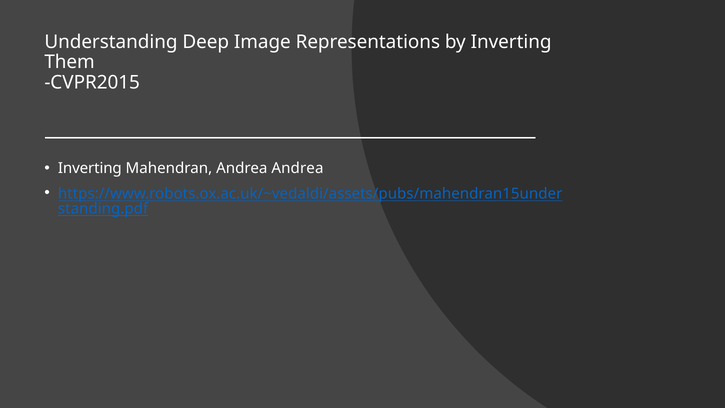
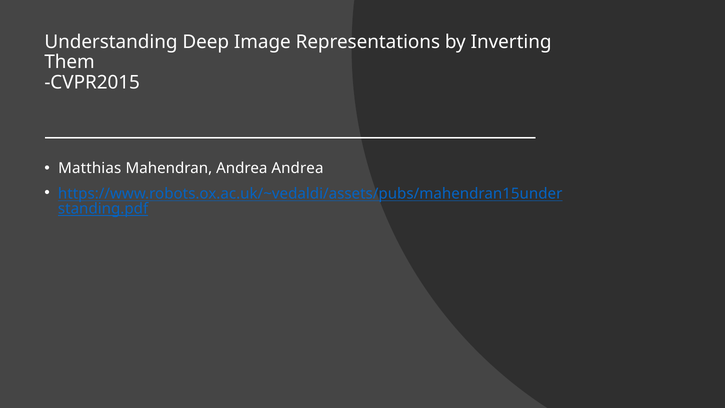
Inverting at (90, 168): Inverting -> Matthias
